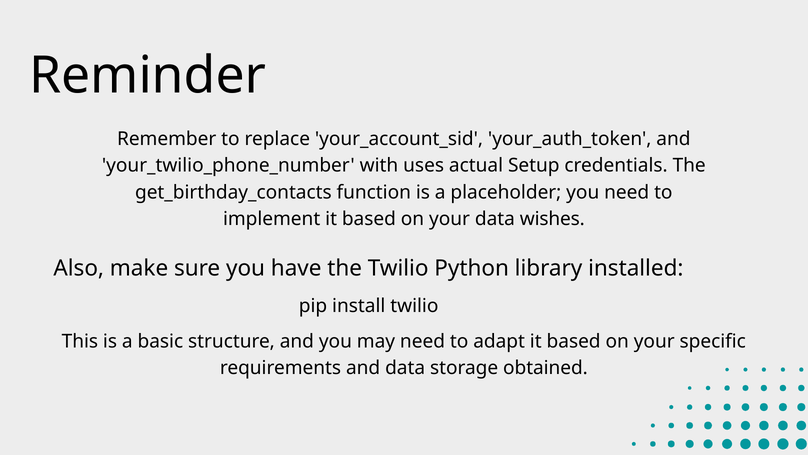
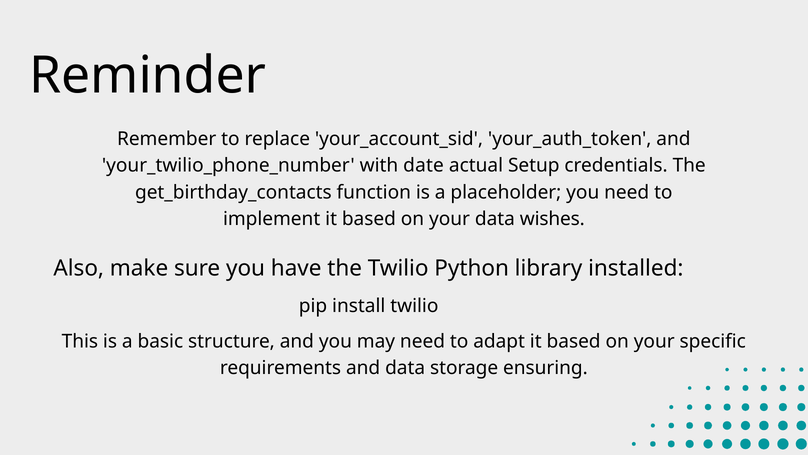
uses: uses -> date
obtained: obtained -> ensuring
